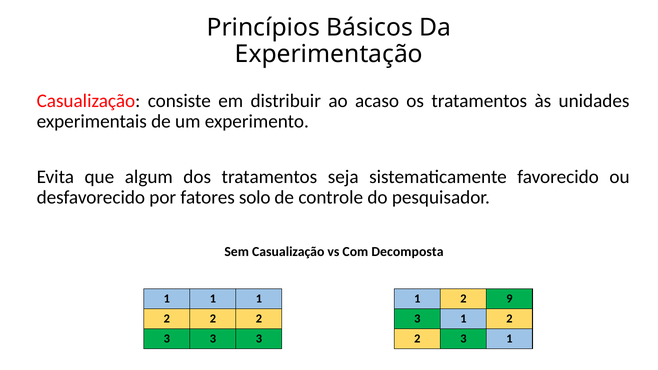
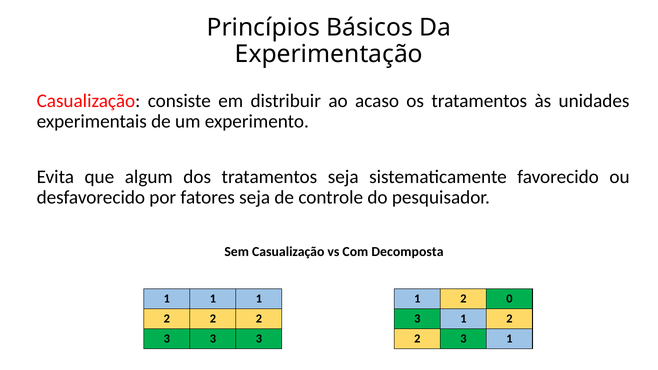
fatores solo: solo -> seja
9: 9 -> 0
